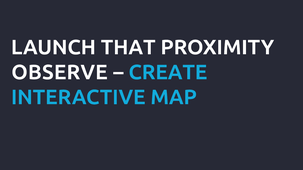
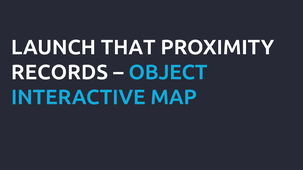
OBSERVE: OBSERVE -> RECORDS
CREATE: CREATE -> OBJECT
